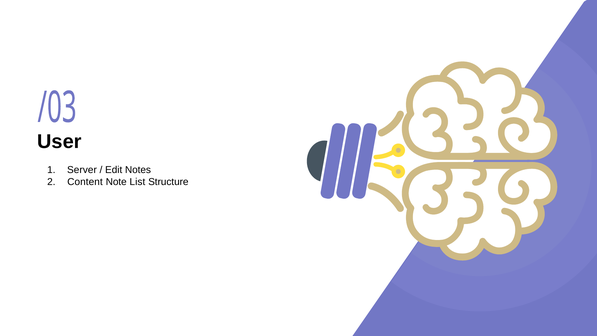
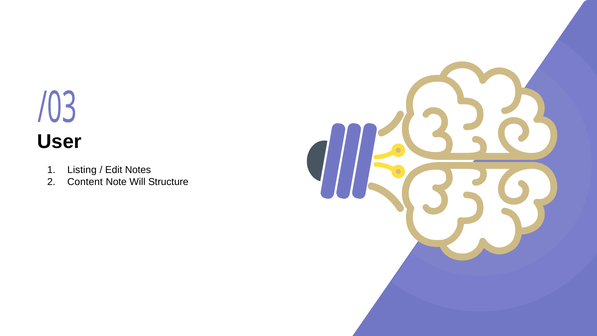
Server: Server -> Listing
List: List -> Will
